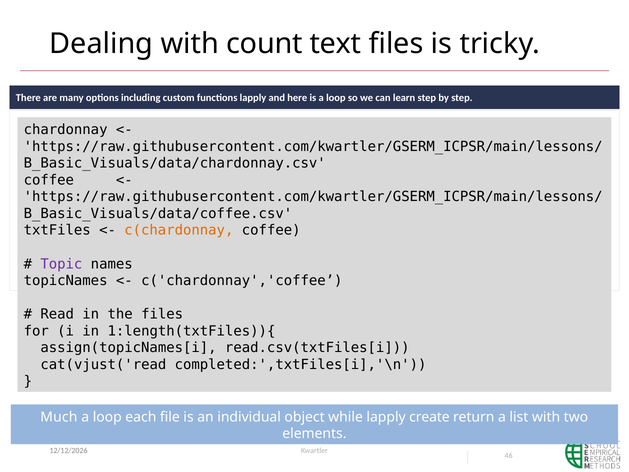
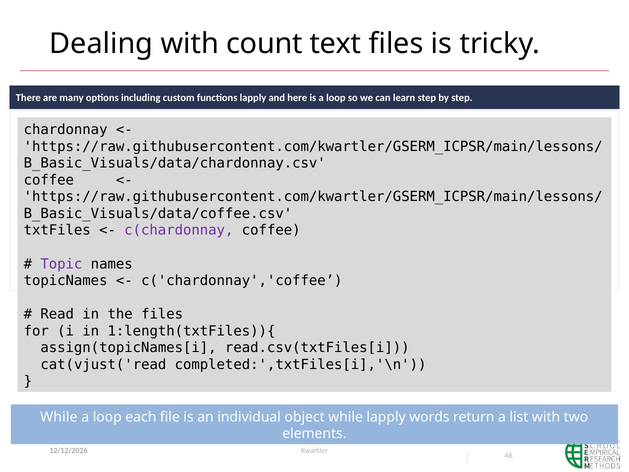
c(chardonnay colour: orange -> purple
Much at (59, 417): Much -> While
create: create -> words
